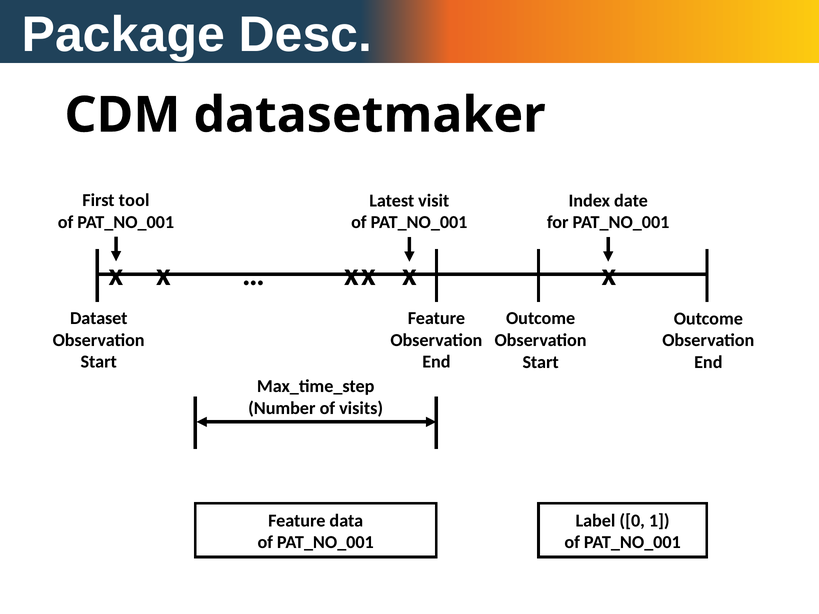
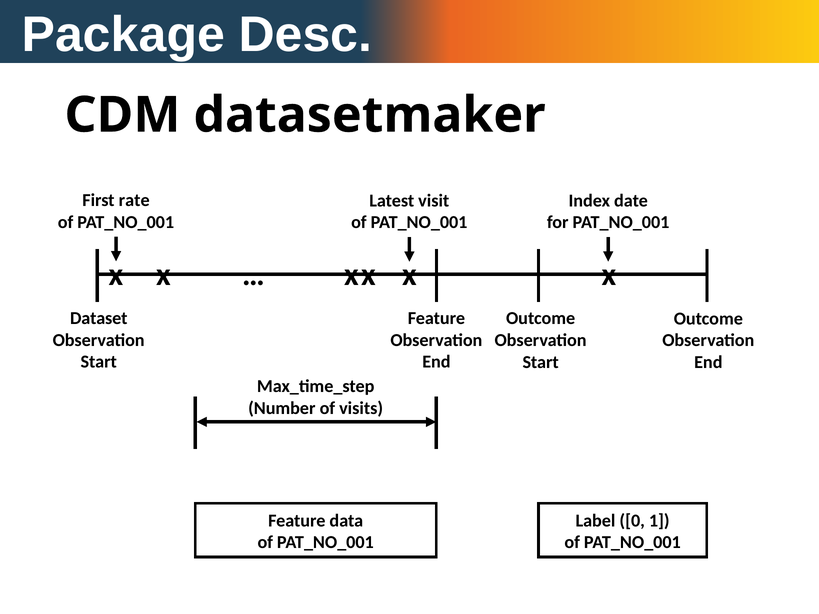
tool: tool -> rate
